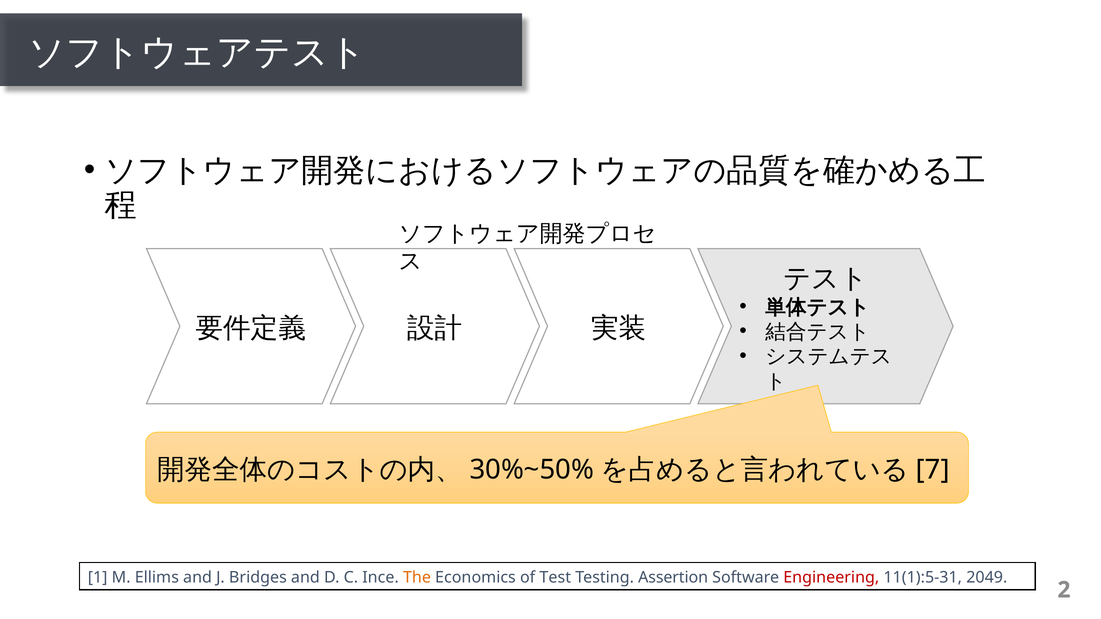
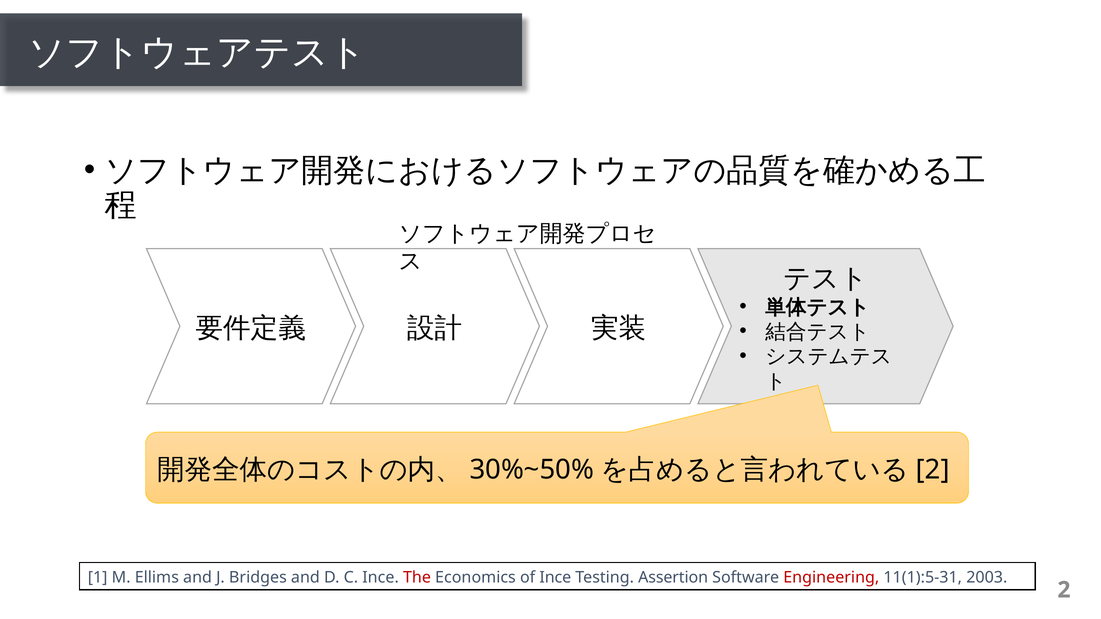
7 at (933, 470): 7 -> 2
The colour: orange -> red
of Test: Test -> Ince
2049: 2049 -> 2003
